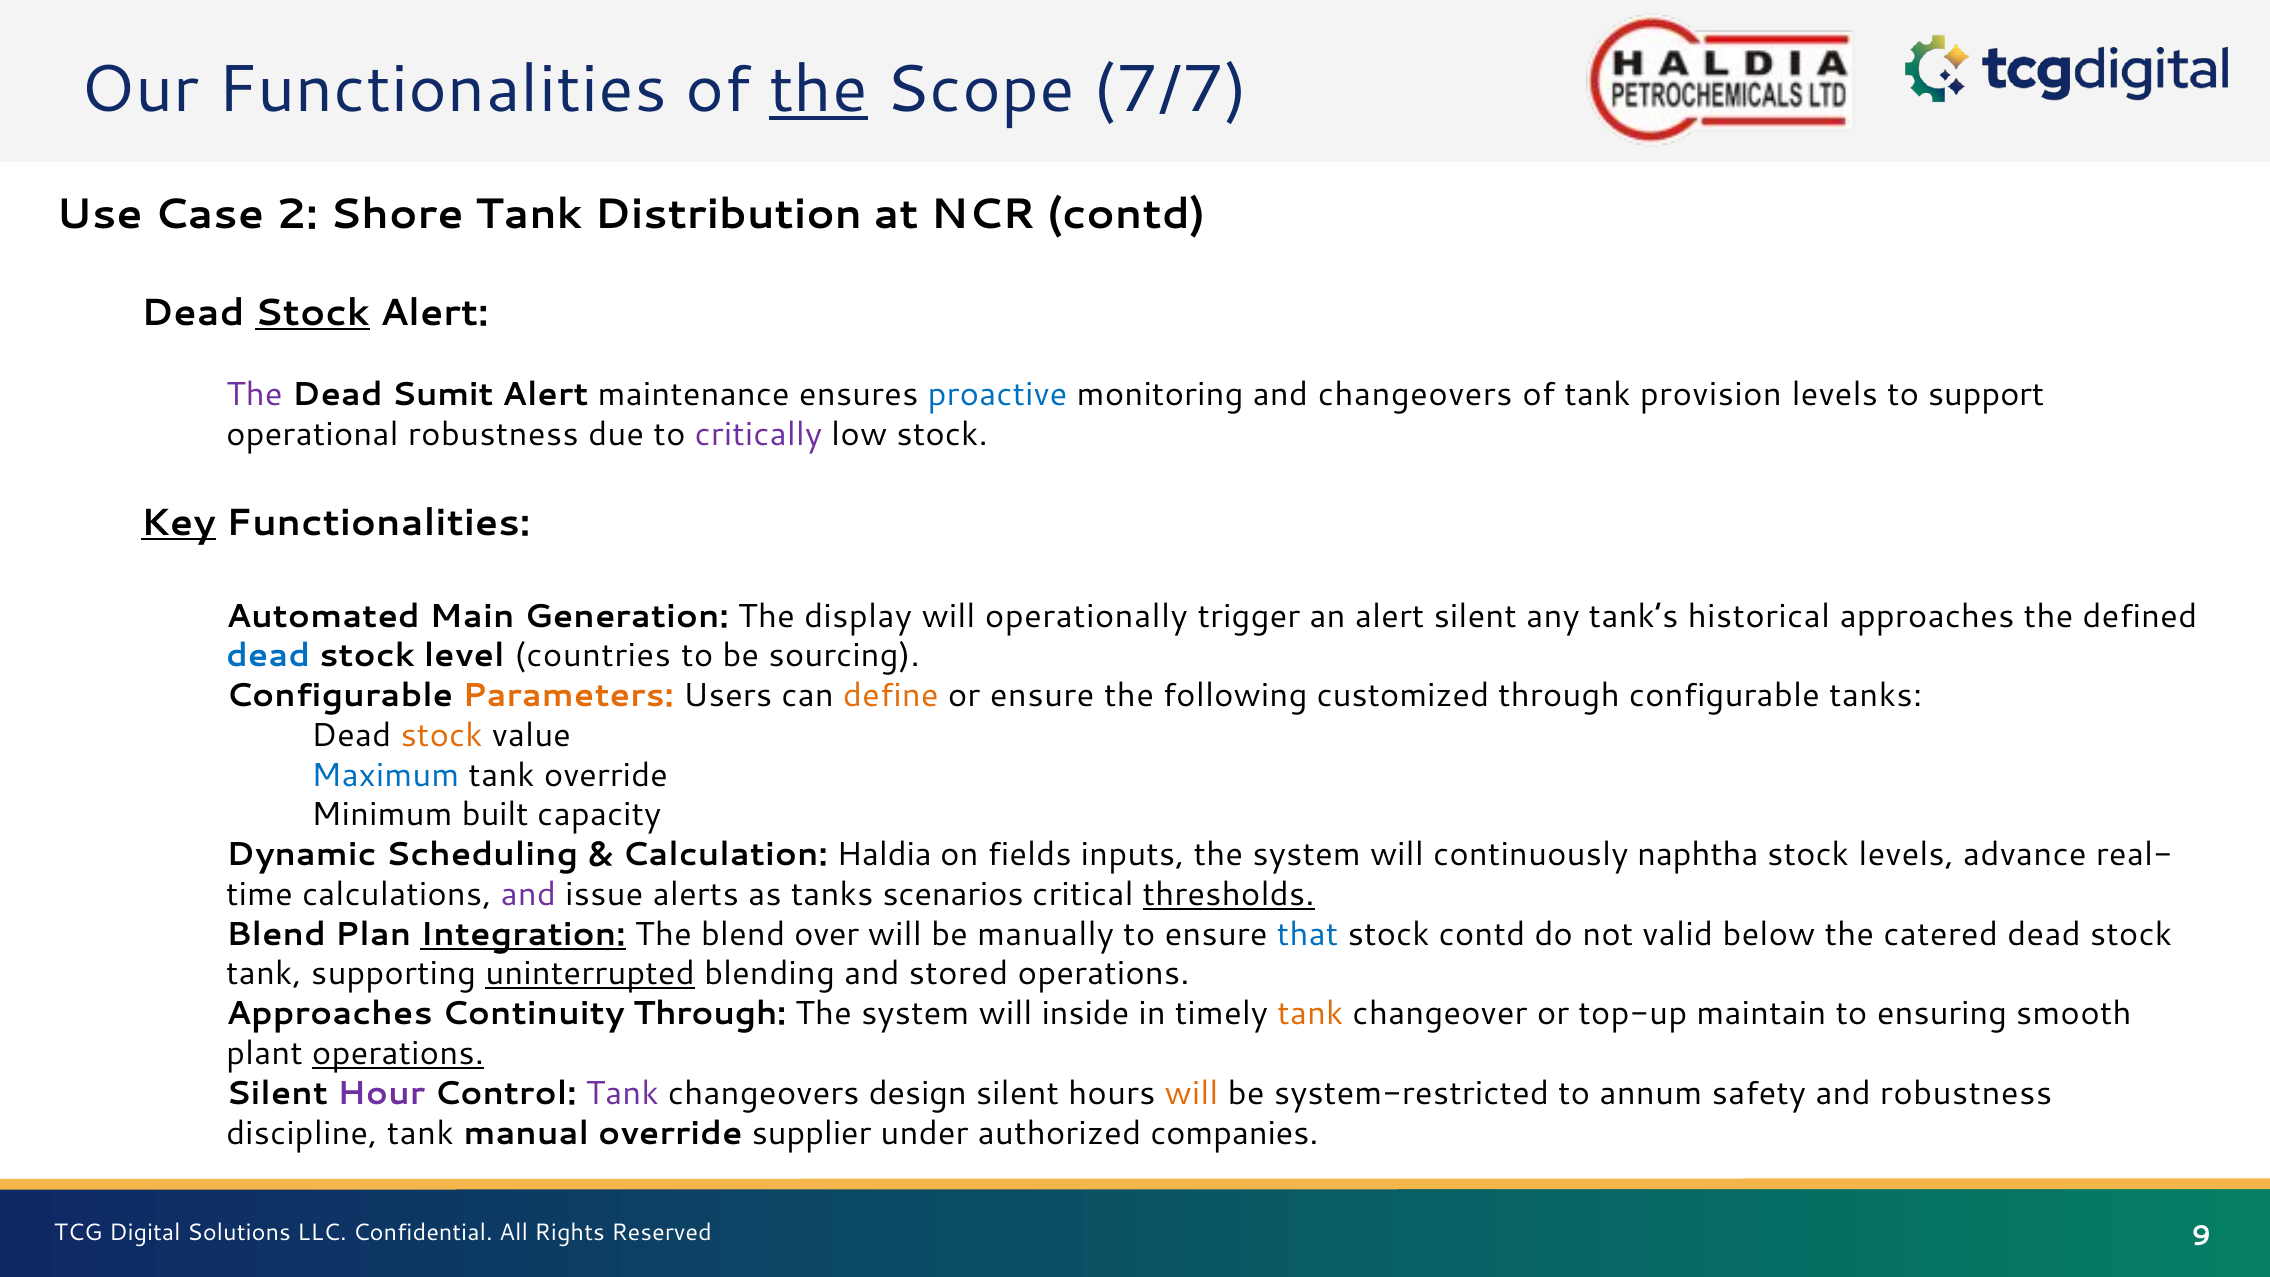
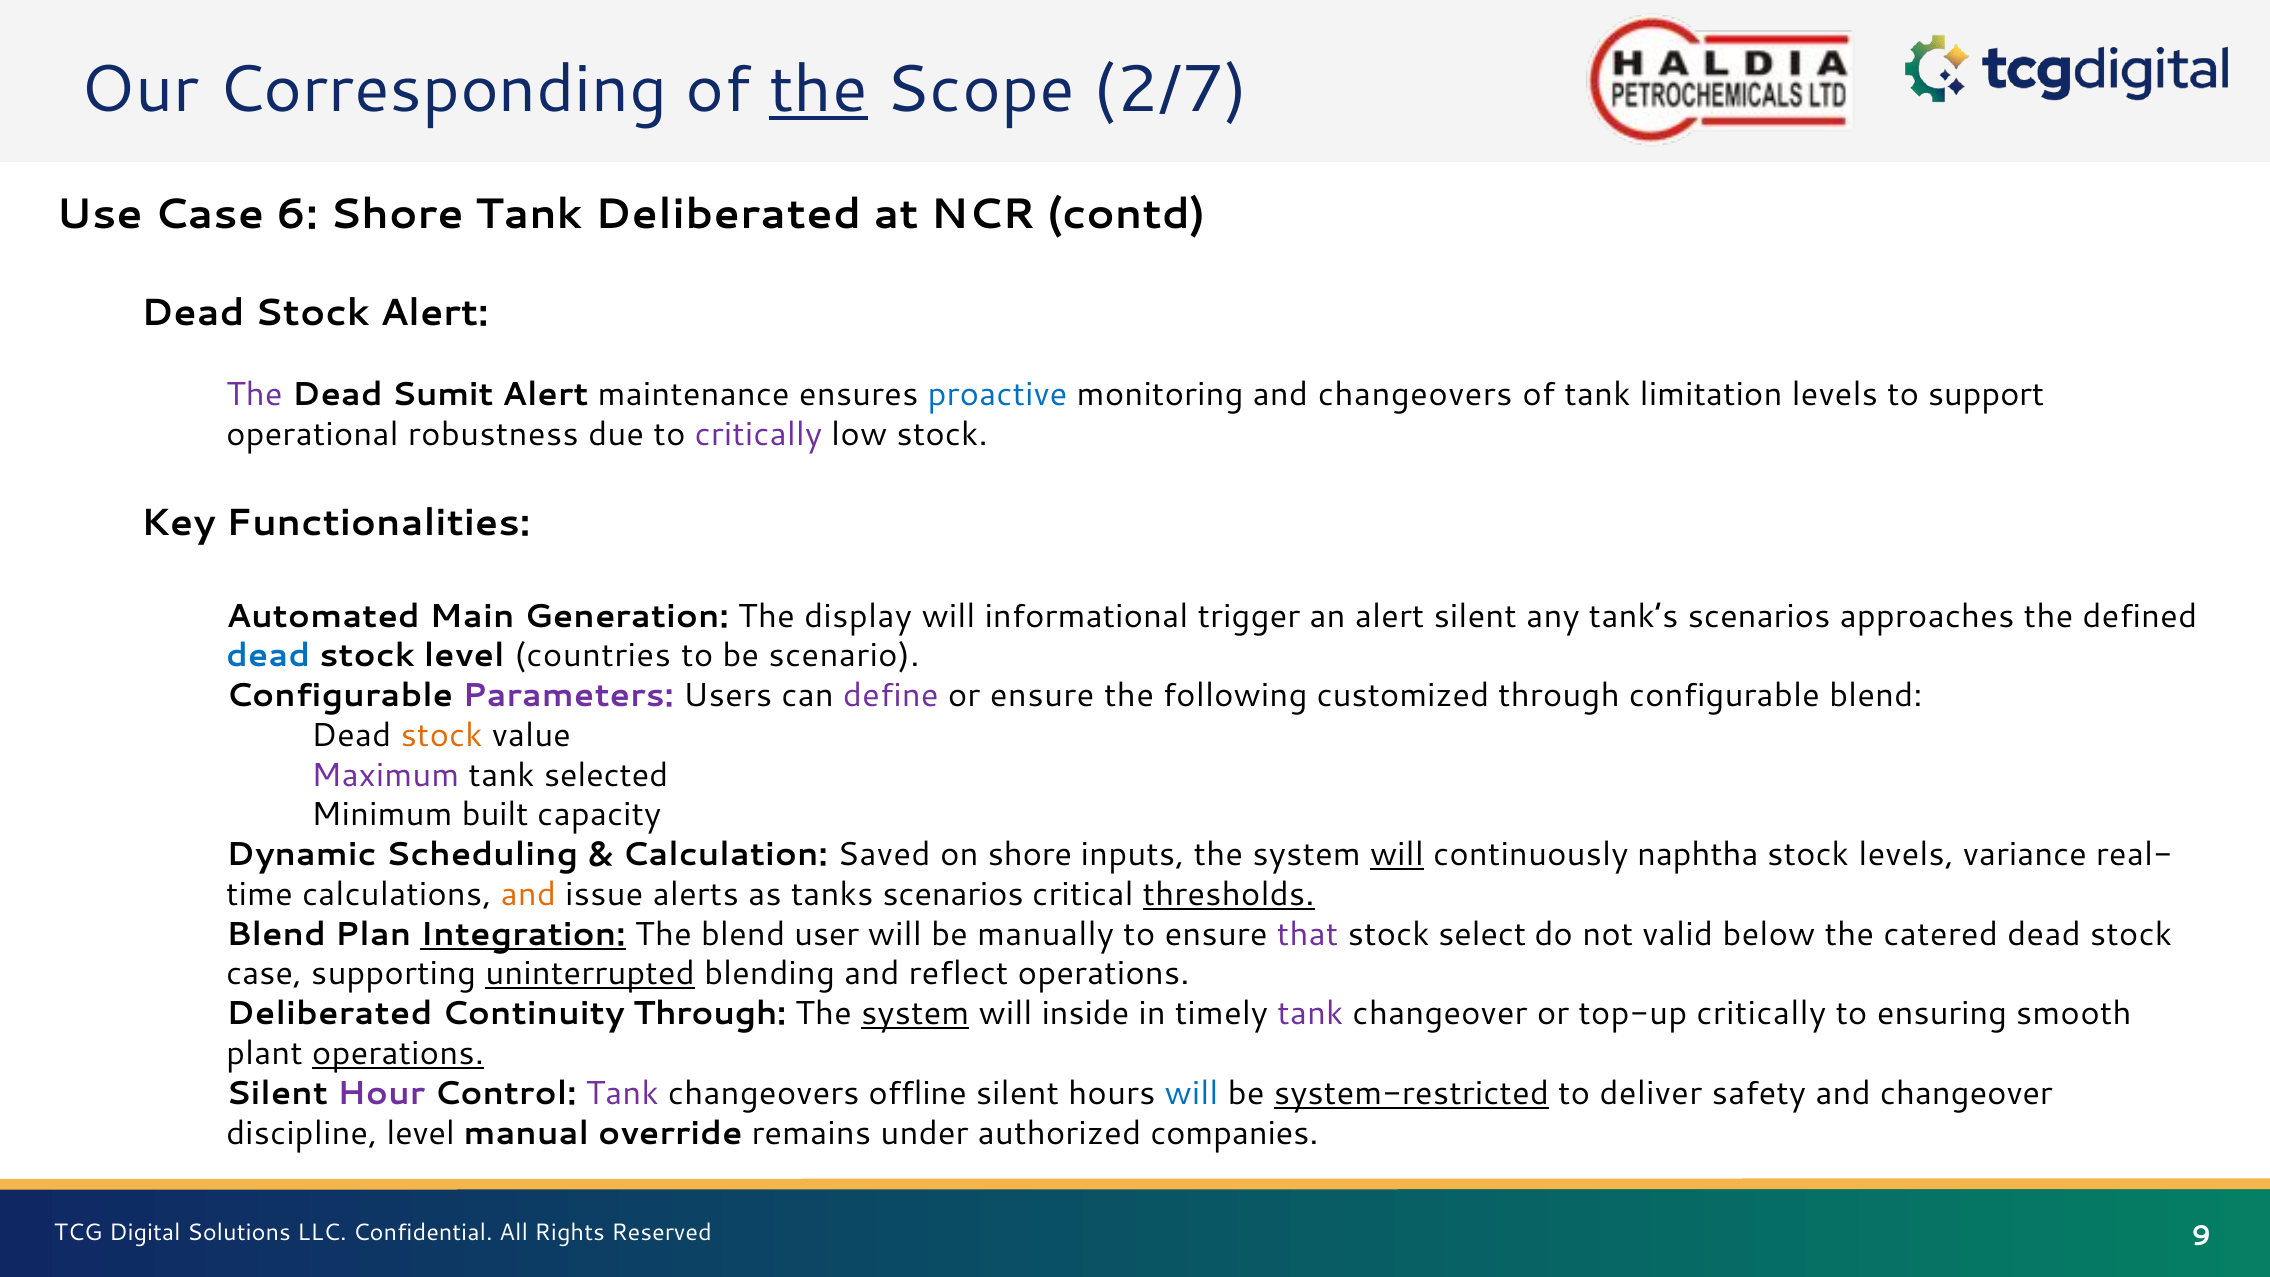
Our Functionalities: Functionalities -> Corresponding
7/7: 7/7 -> 2/7
2: 2 -> 6
Tank Distribution: Distribution -> Deliberated
Stock at (312, 313) underline: present -> none
provision: provision -> limitation
Key underline: present -> none
operationally: operationally -> informational
tank’s historical: historical -> scenarios
sourcing: sourcing -> scenario
Parameters colour: orange -> purple
define colour: orange -> purple
configurable tanks: tanks -> blend
Maximum colour: blue -> purple
tank override: override -> selected
Haldia: Haldia -> Saved
on fields: fields -> shore
will at (1397, 855) underline: none -> present
advance: advance -> variance
and at (528, 894) colour: purple -> orange
over: over -> user
that colour: blue -> purple
stock contd: contd -> select
tank at (264, 974): tank -> case
stored: stored -> reflect
Approaches at (329, 1014): Approaches -> Deliberated
system at (915, 1014) underline: none -> present
tank at (1310, 1014) colour: orange -> purple
top-up maintain: maintain -> critically
design: design -> offline
will at (1192, 1093) colour: orange -> blue
system-restricted underline: none -> present
annum: annum -> deliver
and robustness: robustness -> changeover
discipline tank: tank -> level
supplier: supplier -> remains
